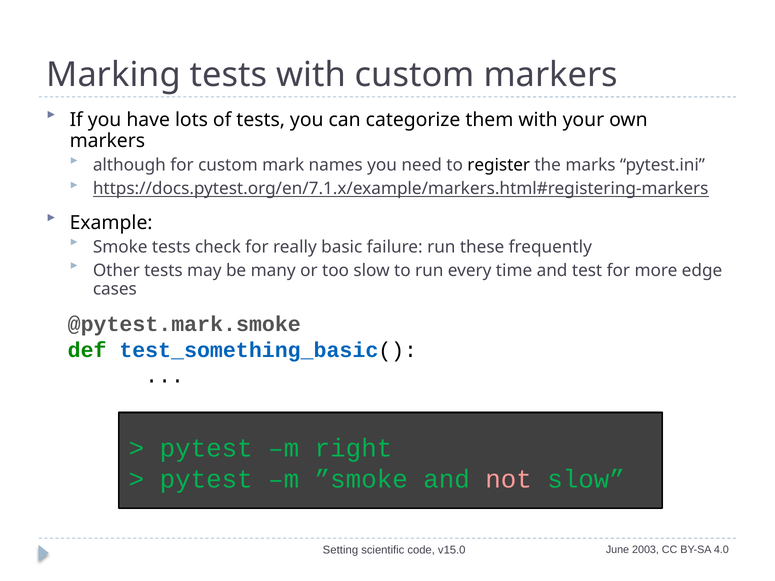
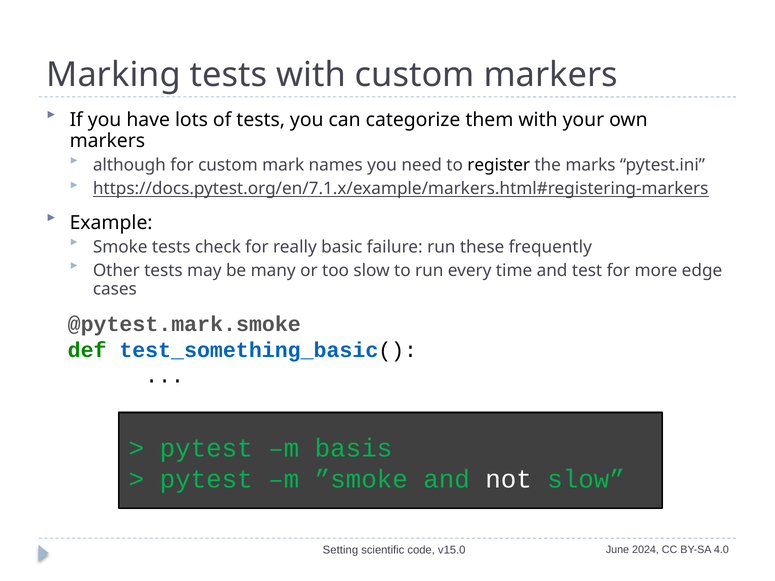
right: right -> basis
not colour: pink -> white
2003: 2003 -> 2024
